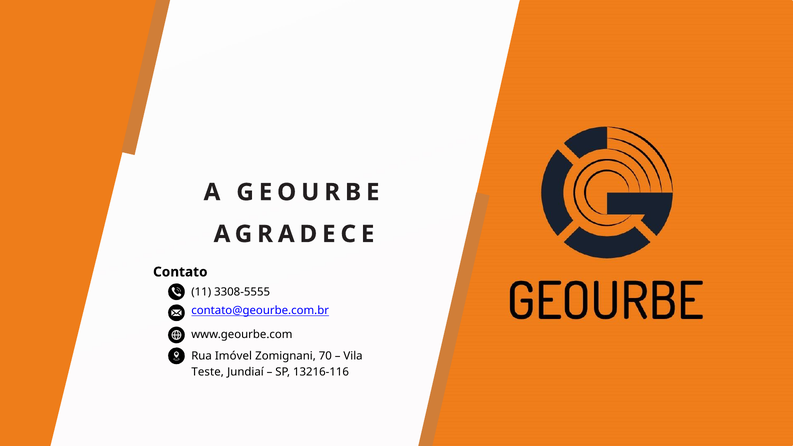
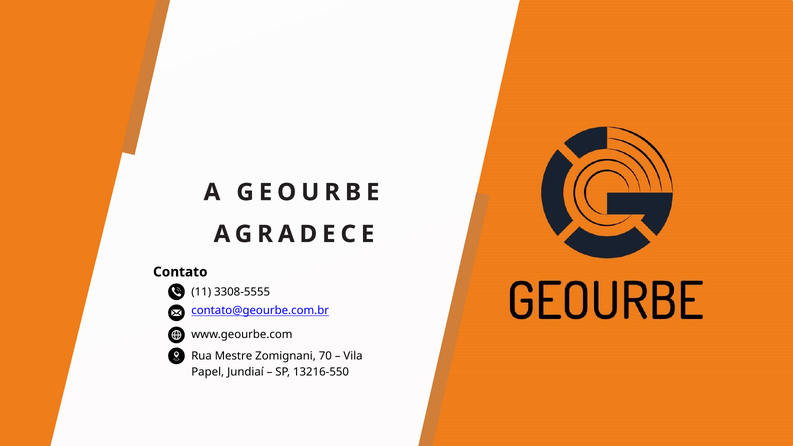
Imóvel: Imóvel -> Mestre
Teste: Teste -> Papel
13216-116: 13216-116 -> 13216-550
